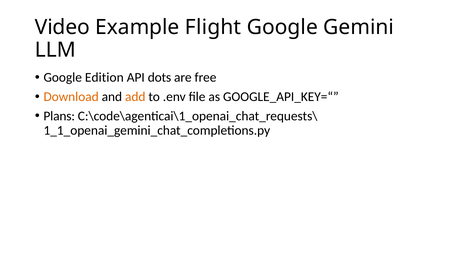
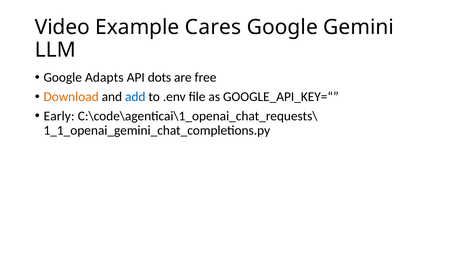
Flight: Flight -> Cares
Edition: Edition -> Adapts
add colour: orange -> blue
Plans: Plans -> Early
